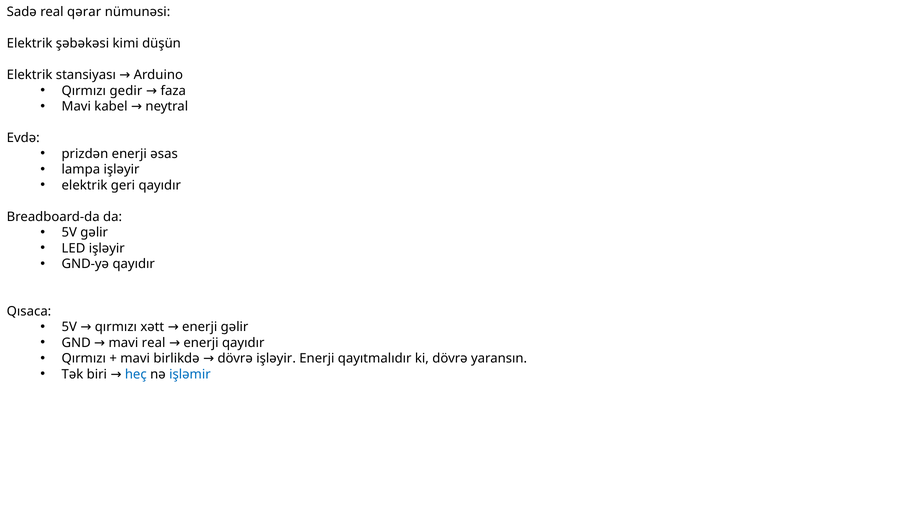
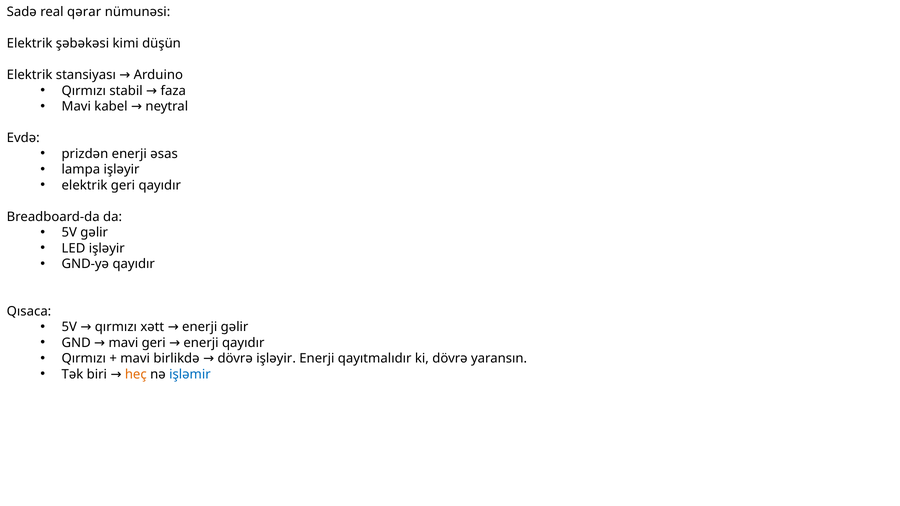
gedir: gedir -> stabil
mavi real: real -> geri
heç colour: blue -> orange
